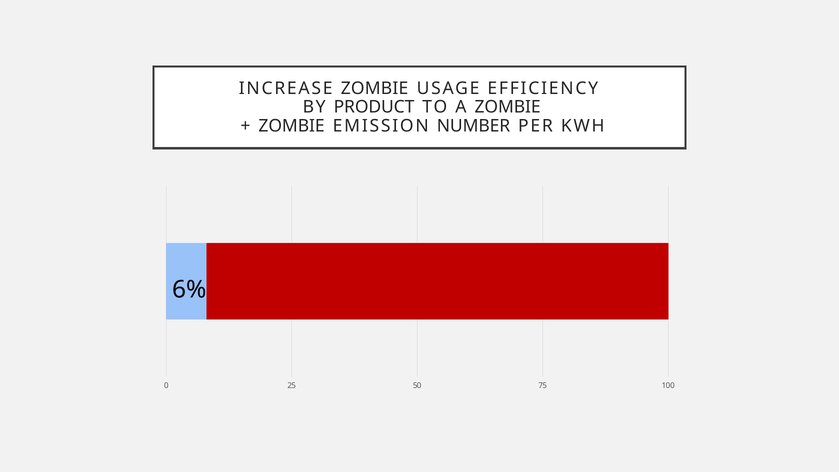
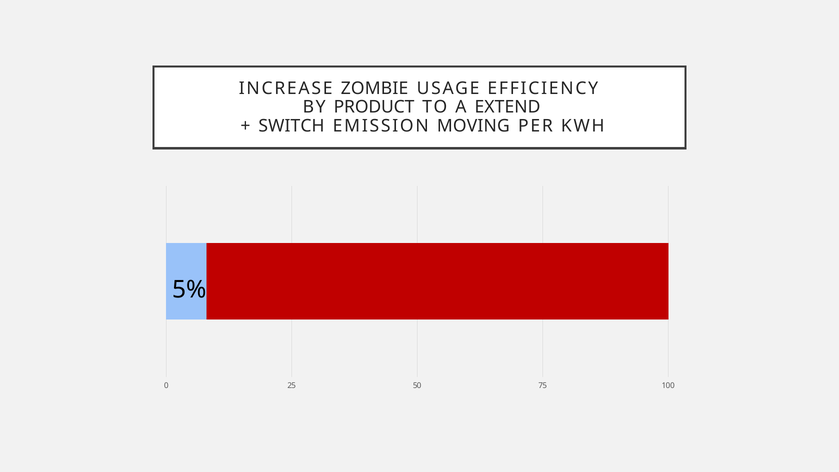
A ZOMBIE: ZOMBIE -> EXTEND
ZOMBIE at (292, 126): ZOMBIE -> SWITCH
NUMBER: NUMBER -> MOVING
6%: 6% -> 5%
